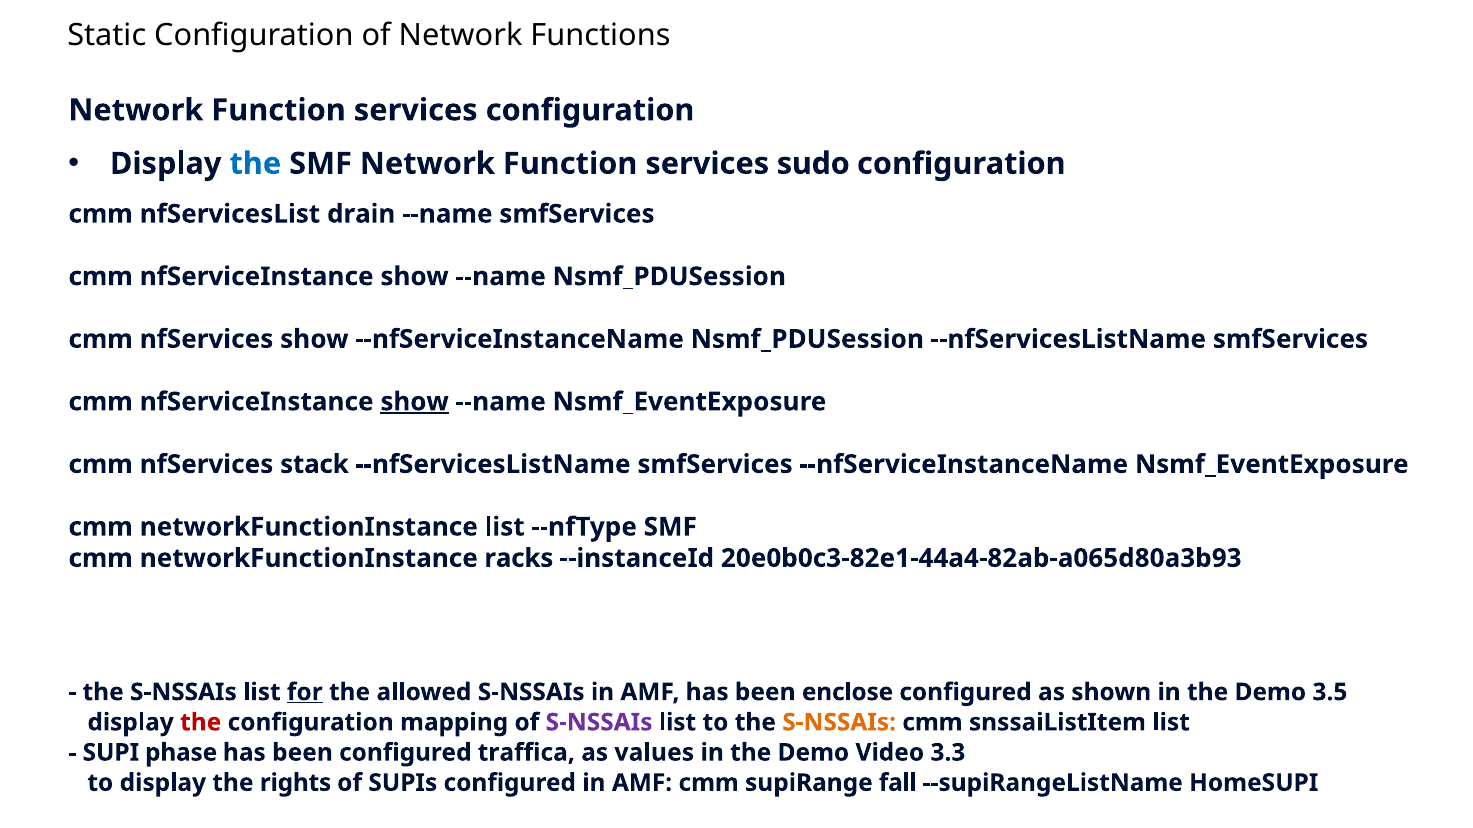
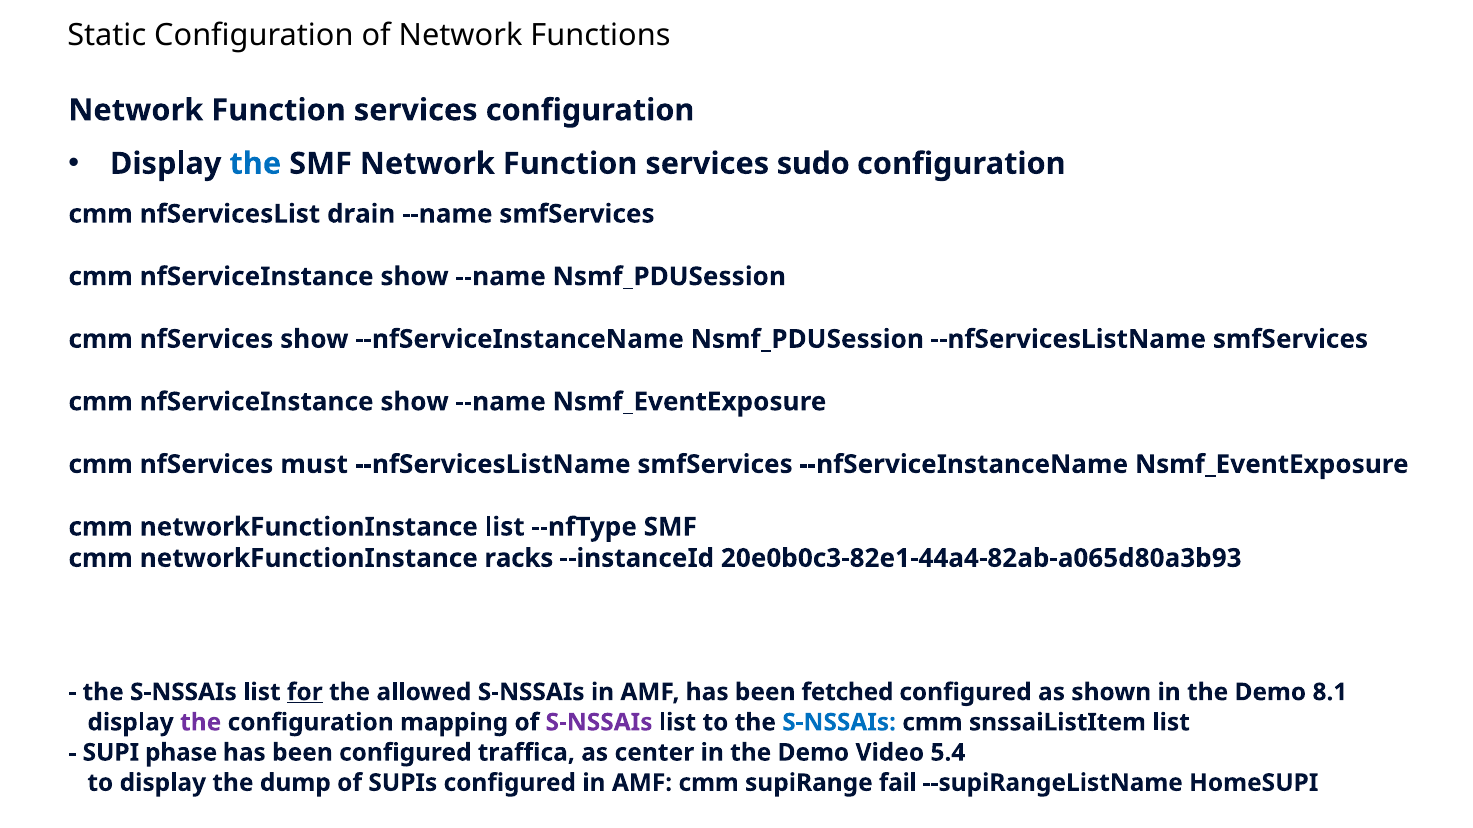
show at (415, 402) underline: present -> none
stack: stack -> must
enclose: enclose -> fetched
3.5: 3.5 -> 8.1
the at (201, 723) colour: red -> purple
S-NSSAIs at (839, 723) colour: orange -> blue
values: values -> center
3.3: 3.3 -> 5.4
rights: rights -> dump
fall: fall -> fail
